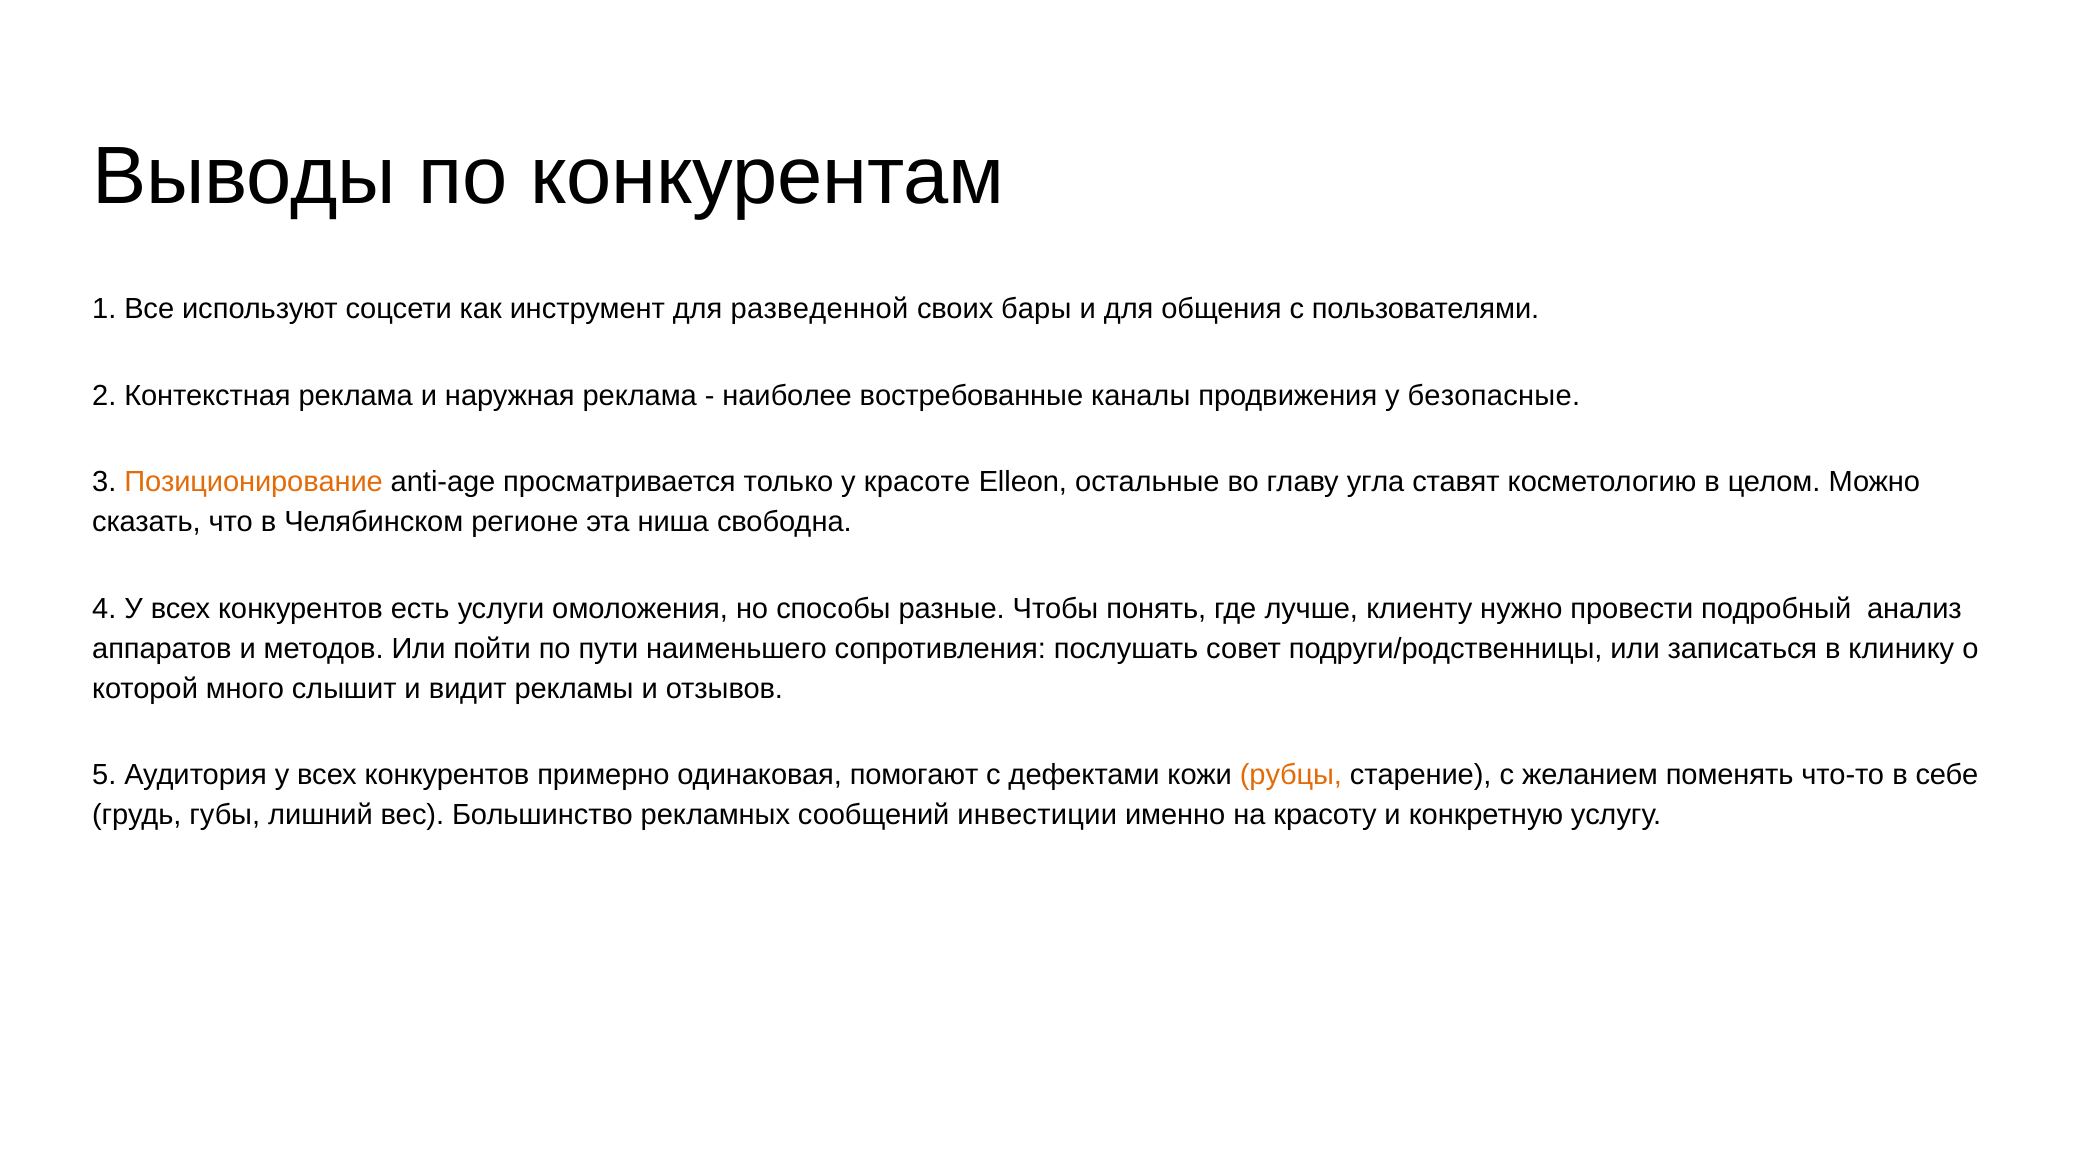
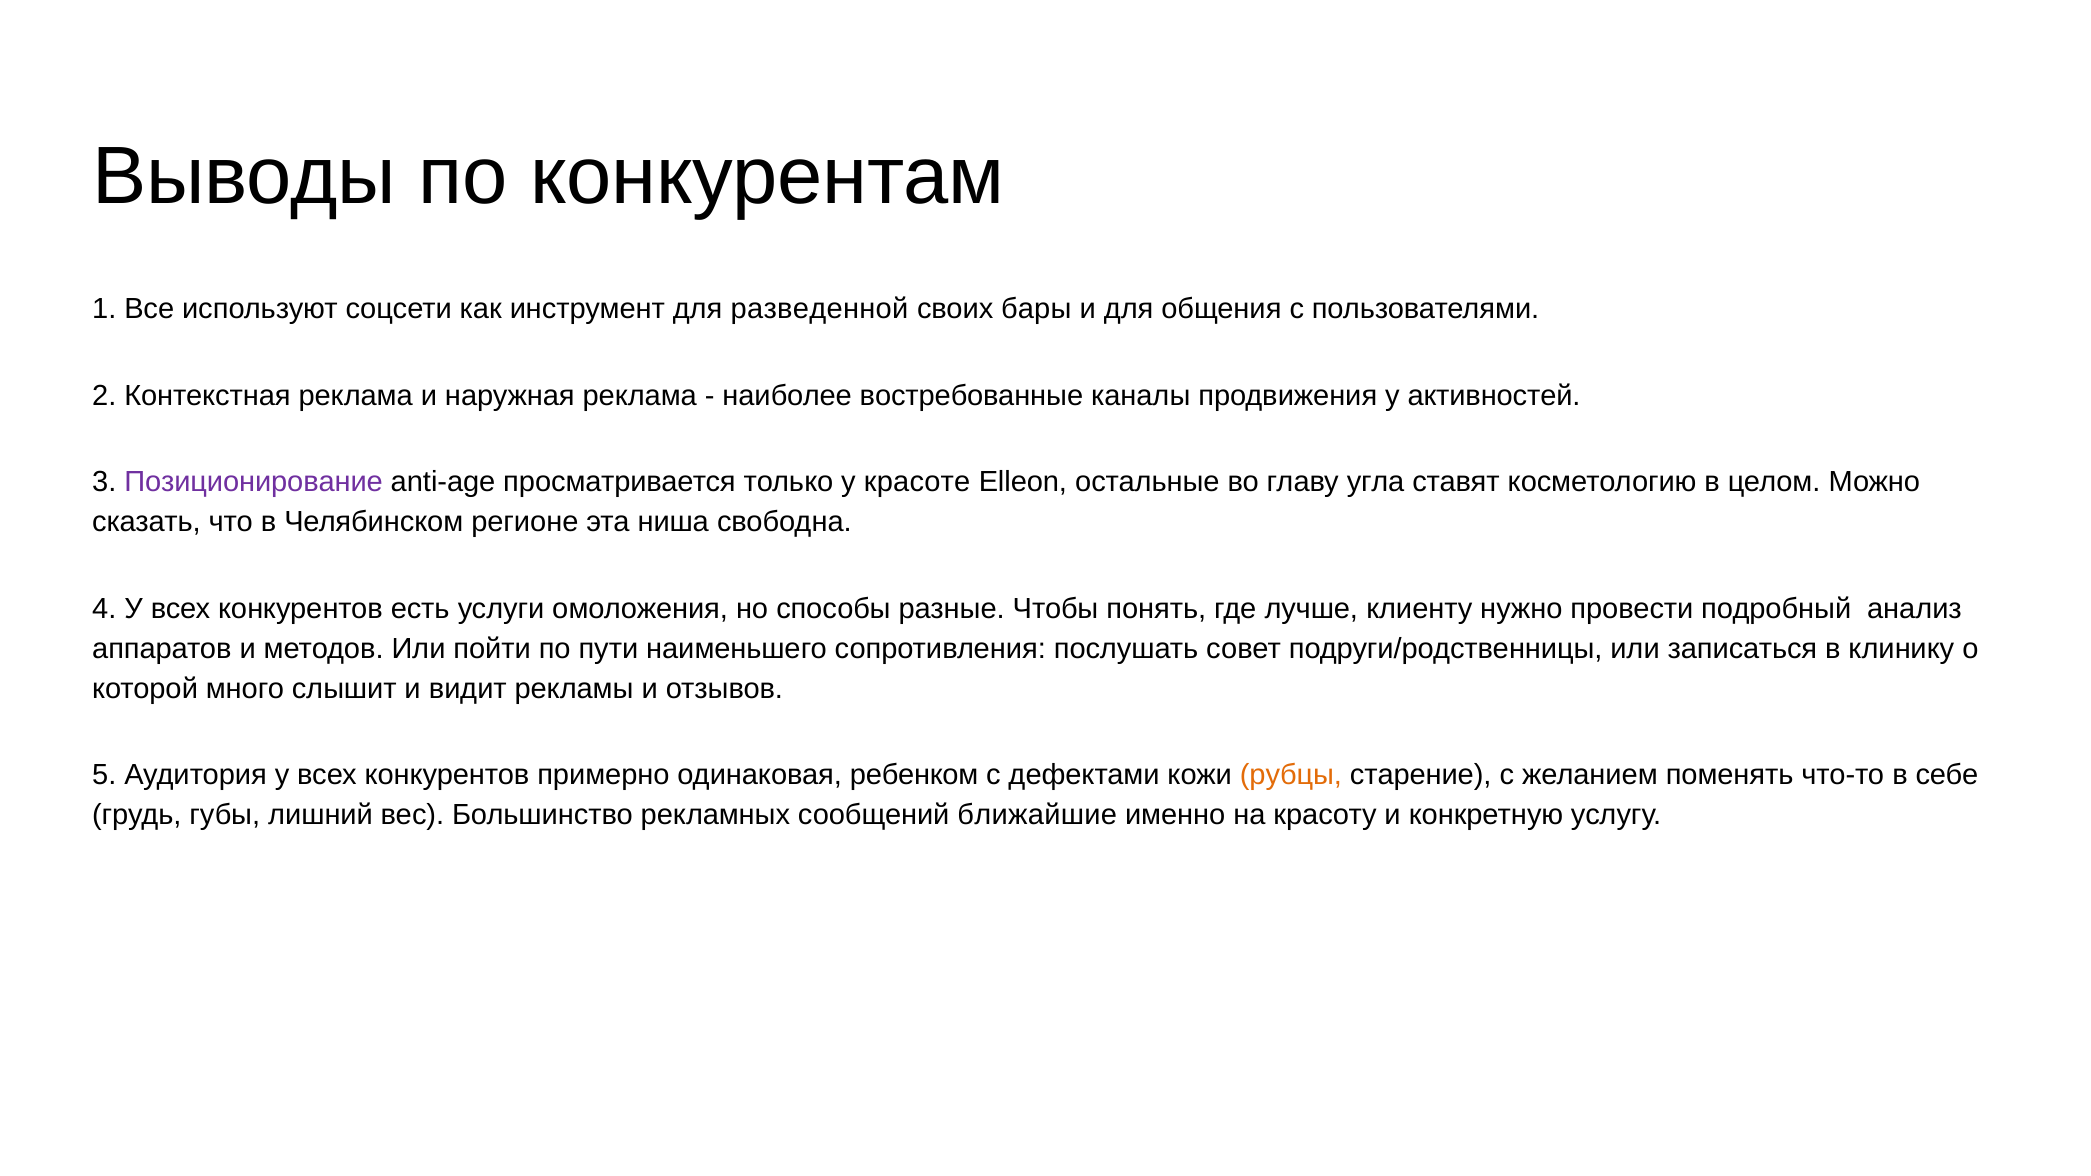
безопасные: безопасные -> активностей
Позиционирование colour: orange -> purple
помогают: помогают -> ребенком
инвестиции: инвестиции -> ближайшие
